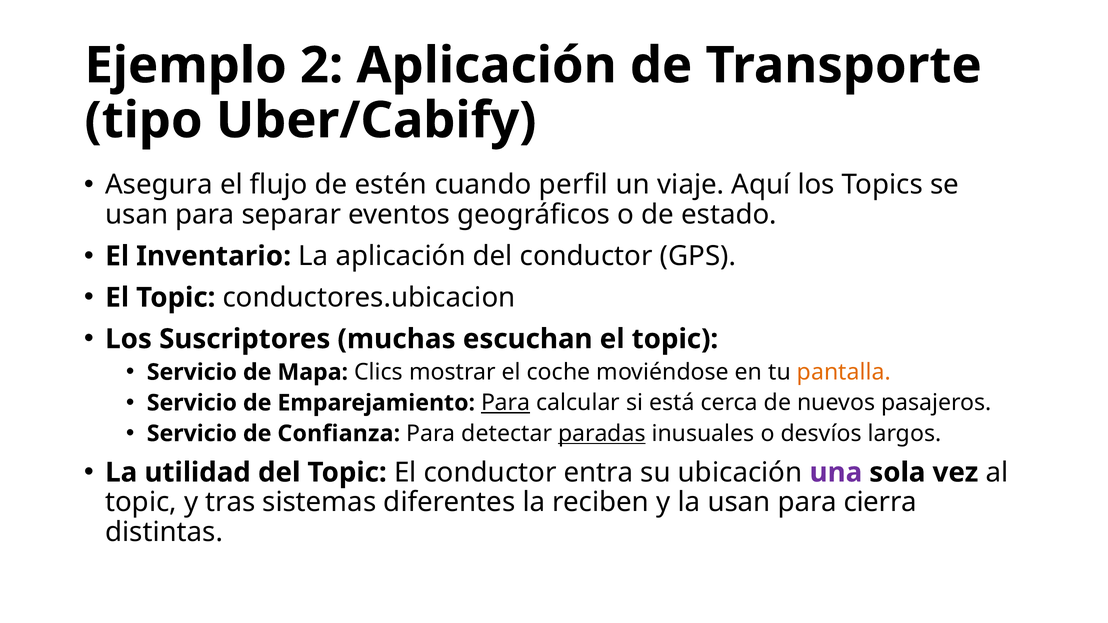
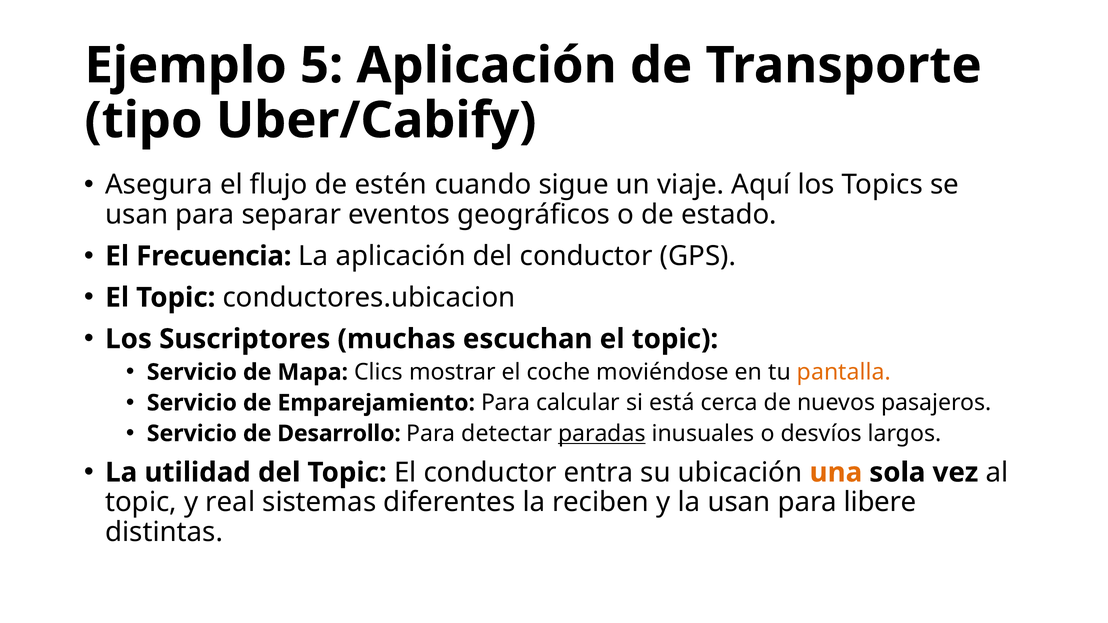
2: 2 -> 5
perfil: perfil -> sigue
Inventario: Inventario -> Frecuencia
Para at (506, 403) underline: present -> none
Confianza: Confianza -> Desarrollo
una colour: purple -> orange
tras: tras -> real
cierra: cierra -> libere
